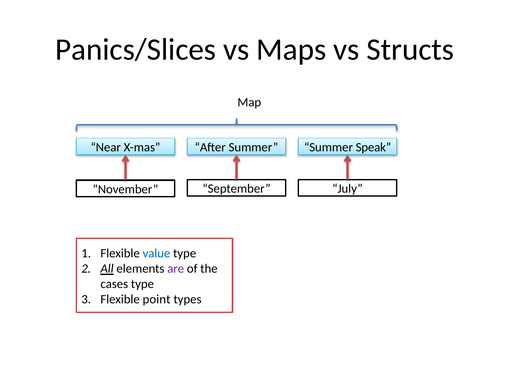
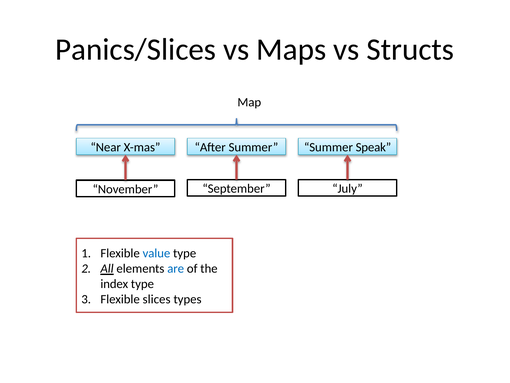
are colour: purple -> blue
cases: cases -> index
point: point -> slices
